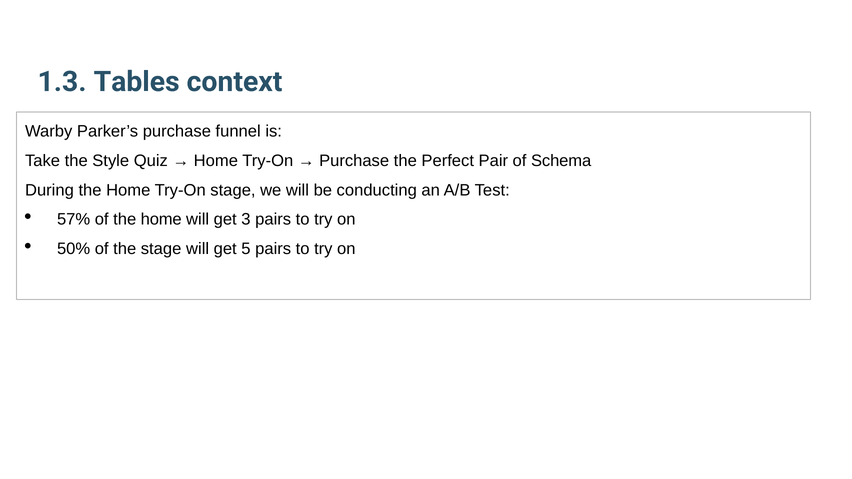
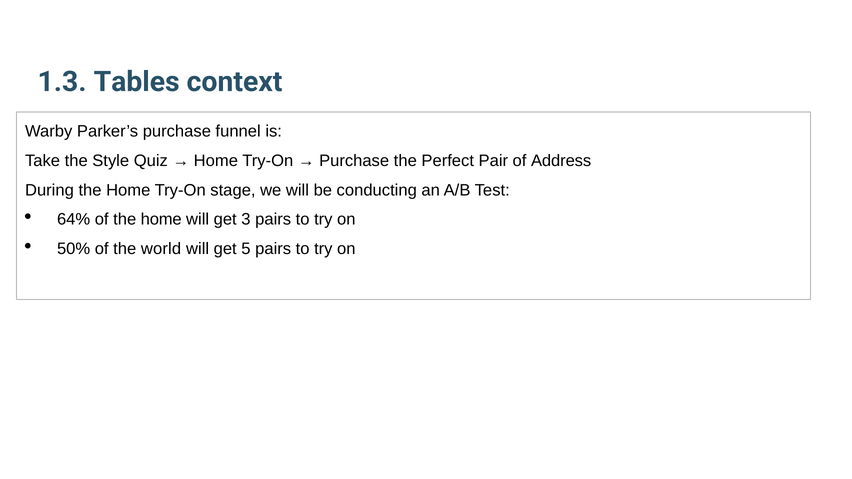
Schema: Schema -> Address
57%: 57% -> 64%
the stage: stage -> world
